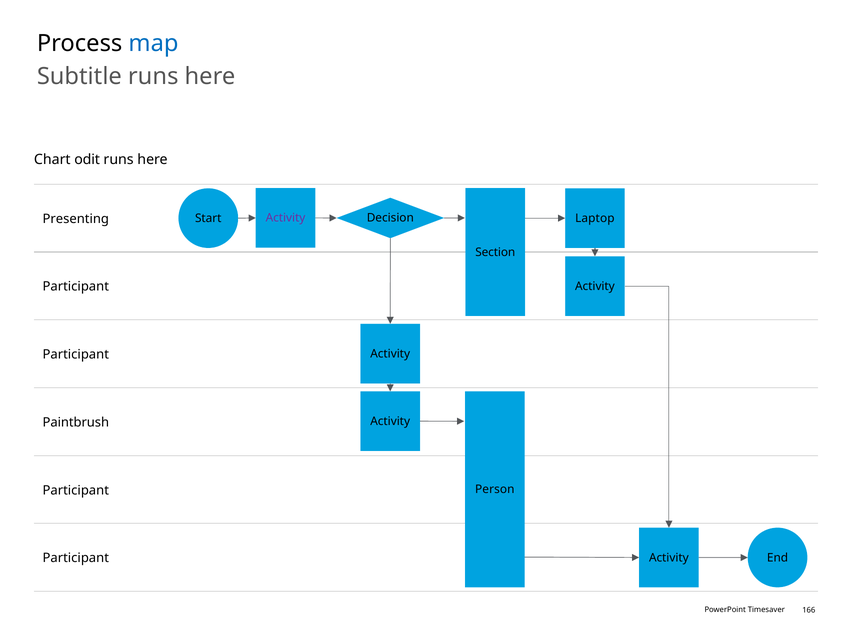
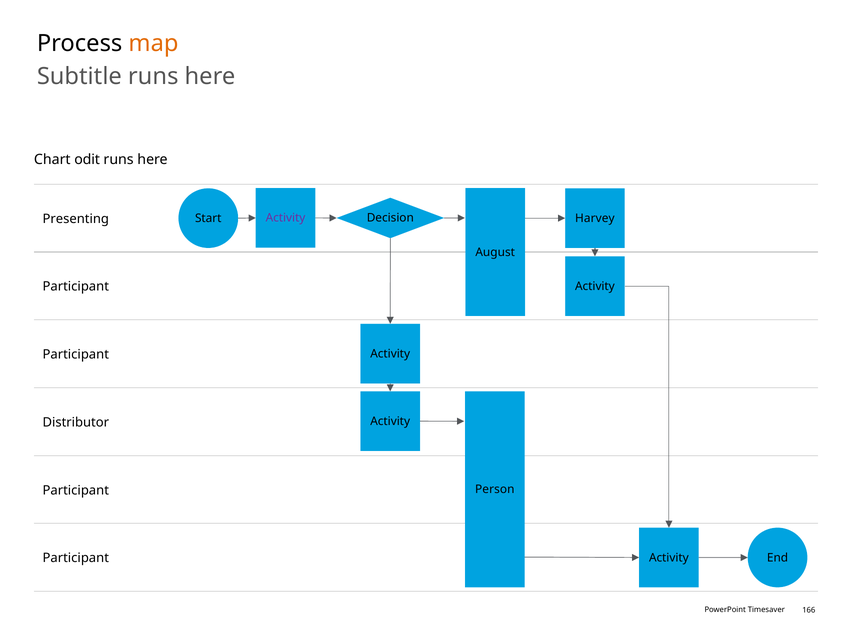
map colour: blue -> orange
Laptop: Laptop -> Harvey
Section: Section -> August
Paintbrush: Paintbrush -> Distributor
